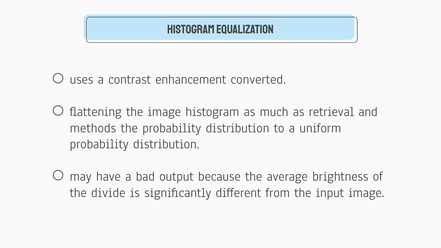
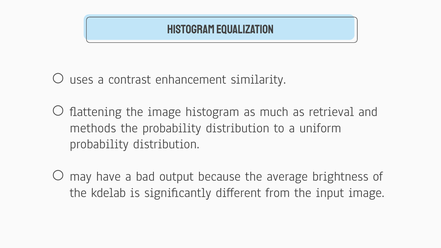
converted: converted -> similarity
divide: divide -> kdelab
